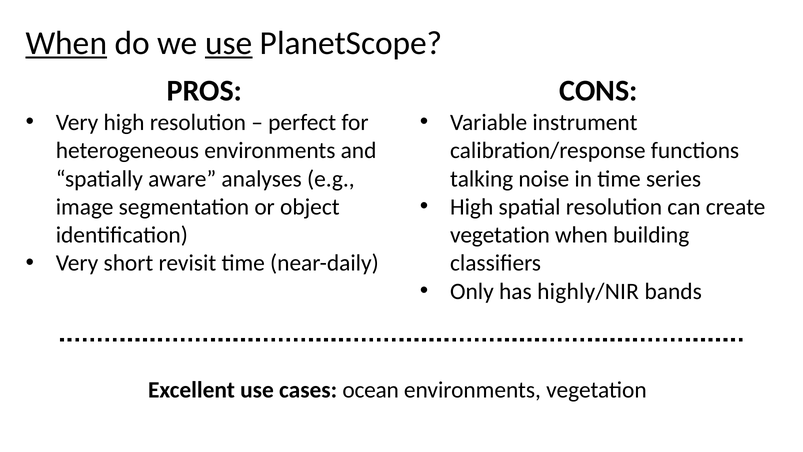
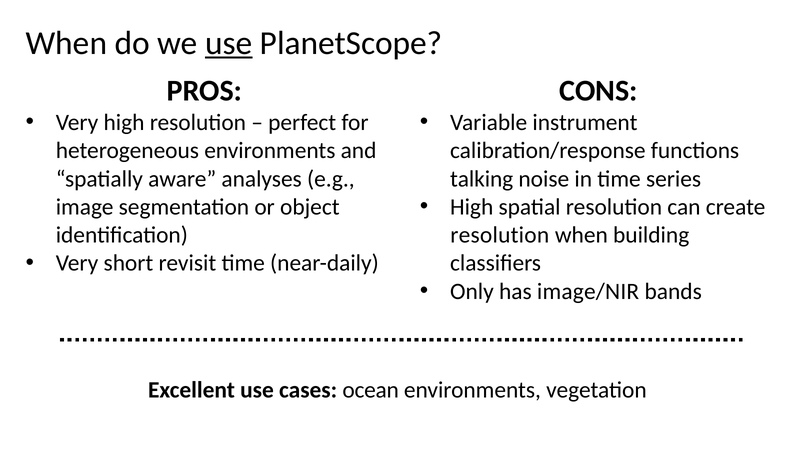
When at (66, 43) underline: present -> none
vegetation at (500, 235): vegetation -> resolution
highly/NIR: highly/NIR -> image/NIR
